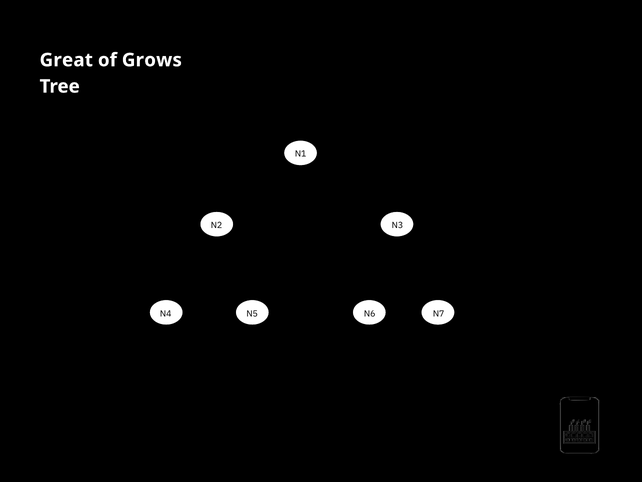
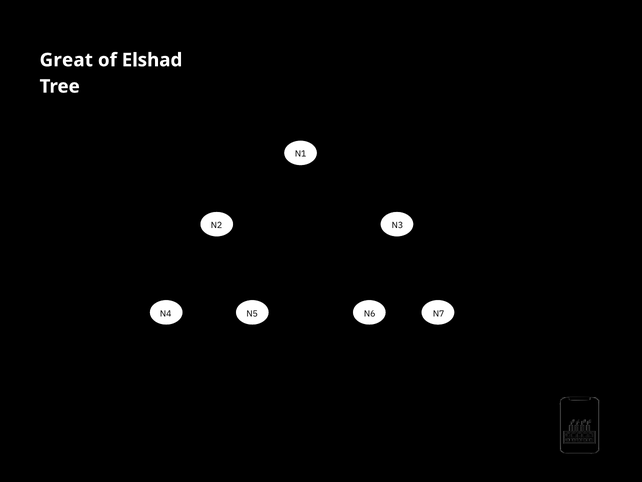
Grows: Grows -> Elshad
